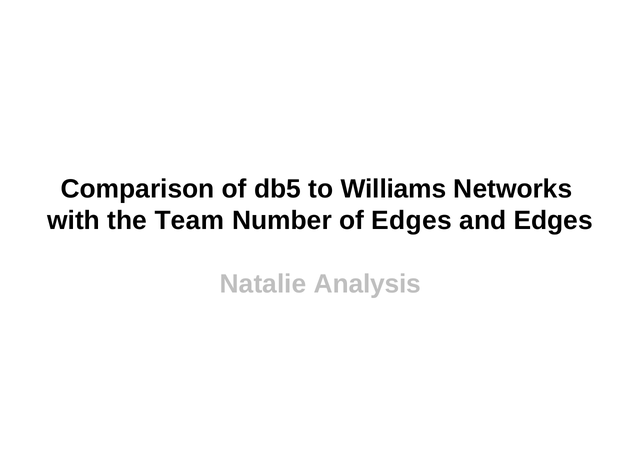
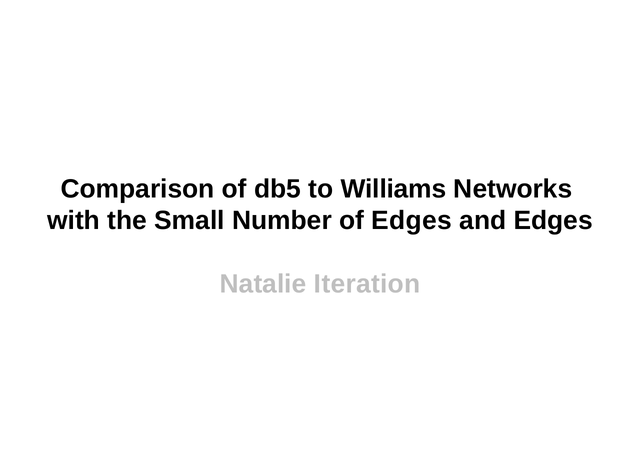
Team: Team -> Small
Analysis: Analysis -> Iteration
